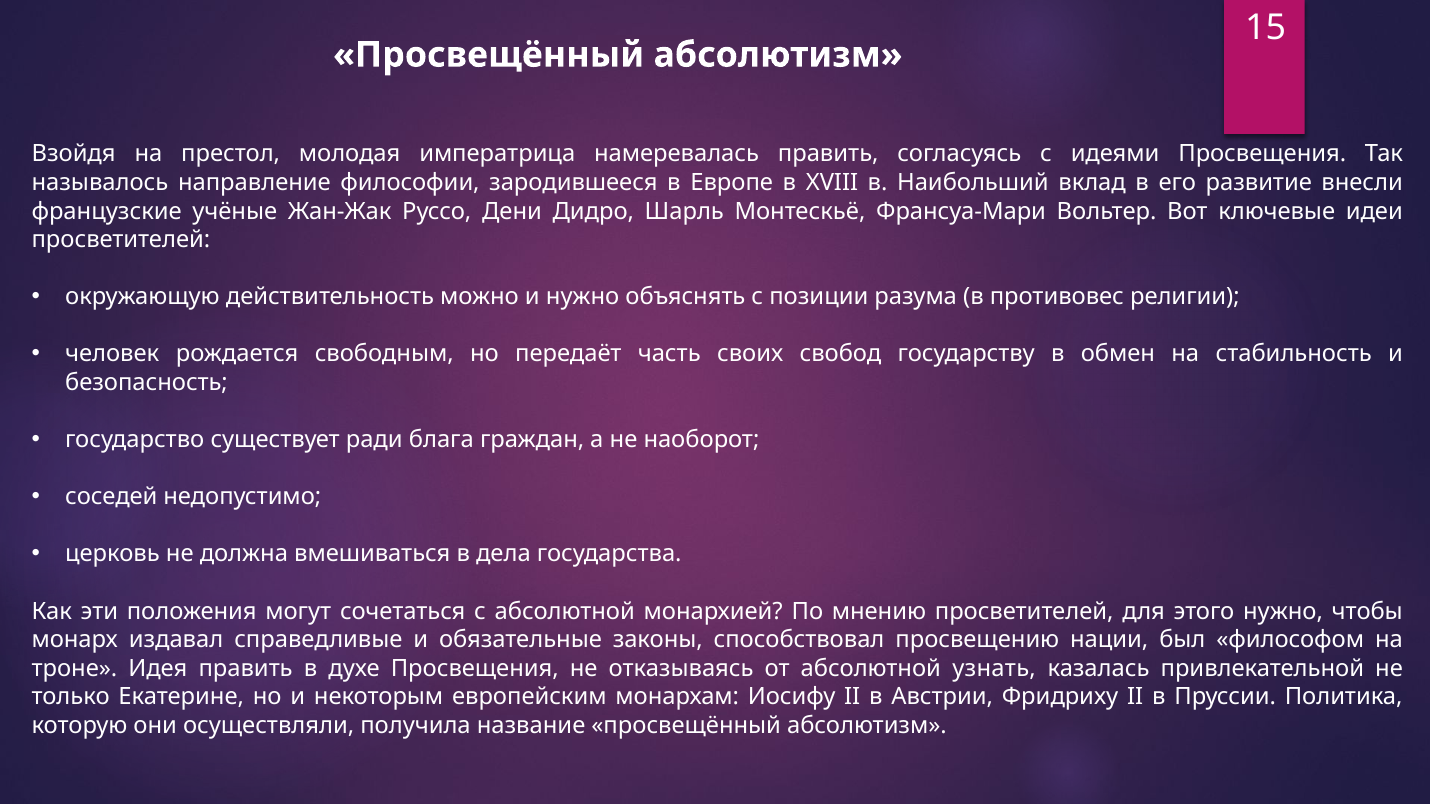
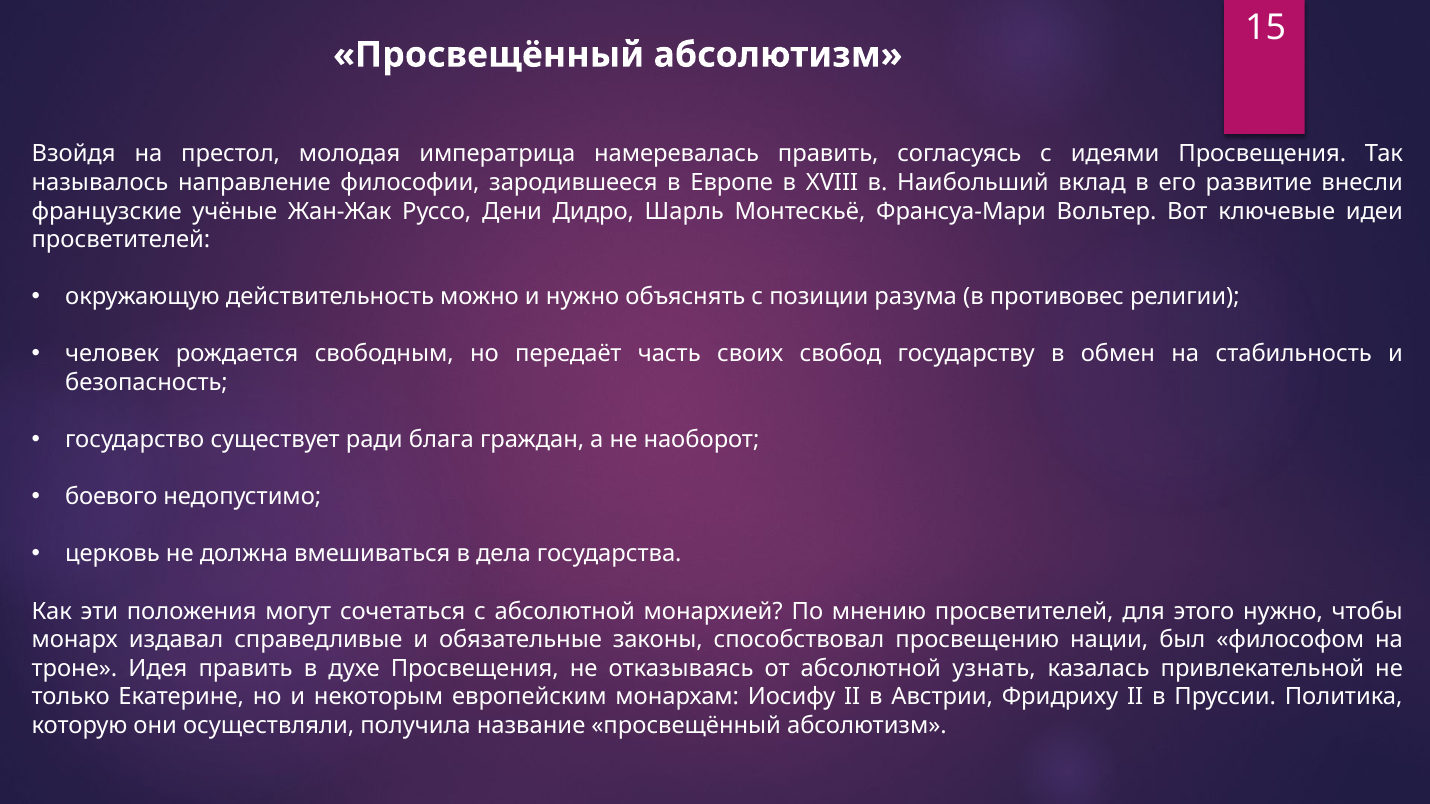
соседей: соседей -> боевого
